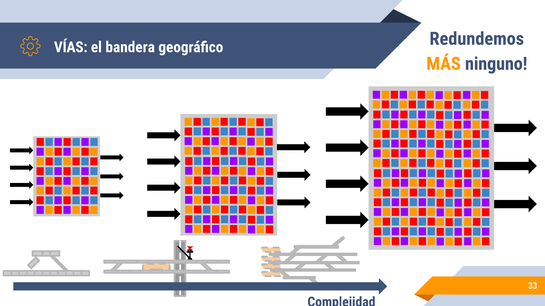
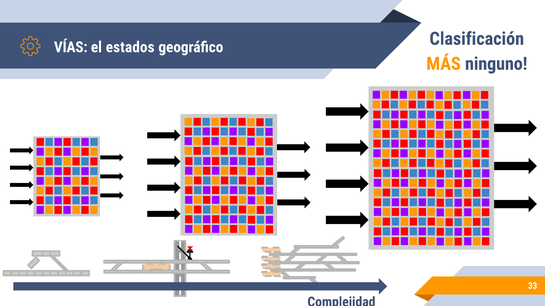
Redundemos: Redundemos -> Clasificación
bandera: bandera -> estados
